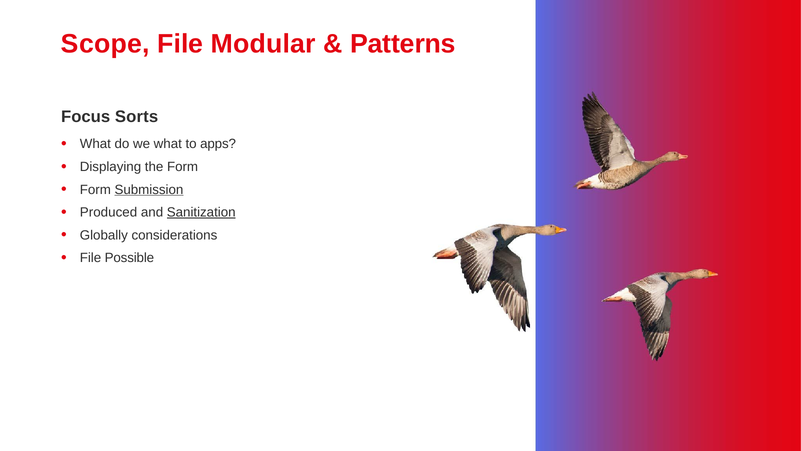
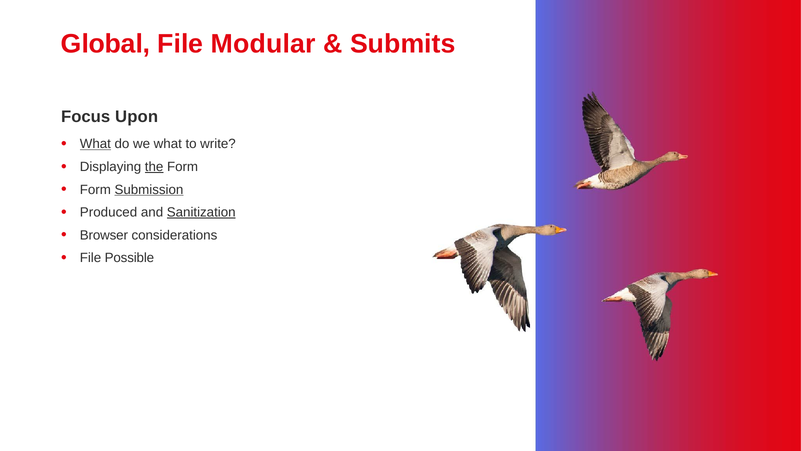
Scope: Scope -> Global
Patterns: Patterns -> Submits
Sorts: Sorts -> Upon
What at (95, 144) underline: none -> present
apps: apps -> write
the underline: none -> present
Globally: Globally -> Browser
